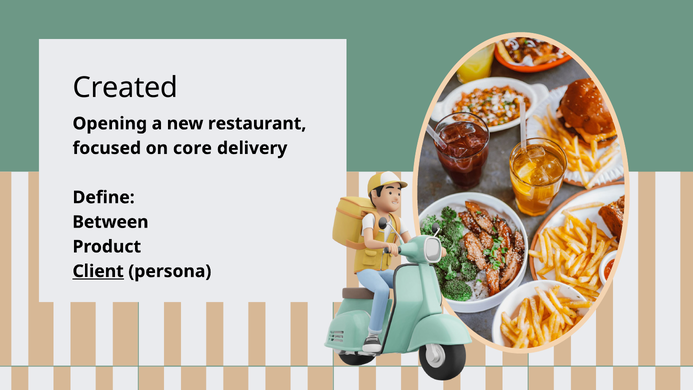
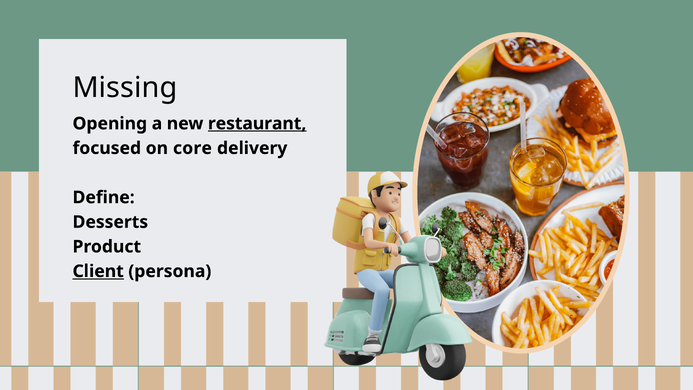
Created: Created -> Missing
restaurant underline: none -> present
Between: Between -> Desserts
